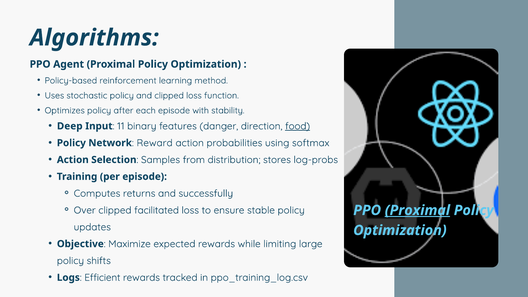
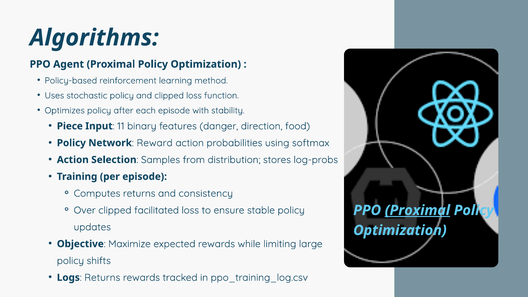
Deep: Deep -> Piece
food underline: present -> none
successfully: successfully -> consistency
Efficient at (102, 278): Efficient -> Returns
